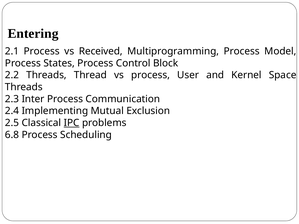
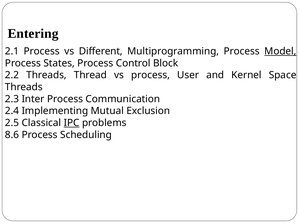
Received: Received -> Different
Model underline: none -> present
6.8: 6.8 -> 8.6
